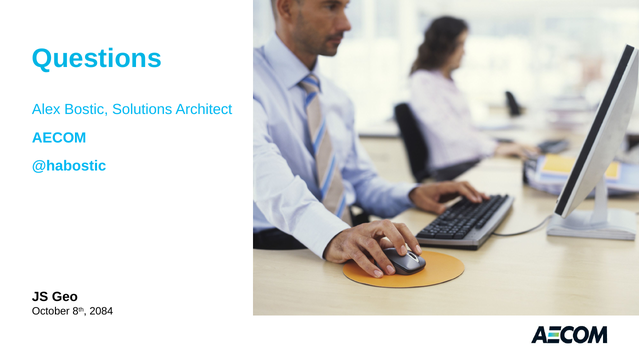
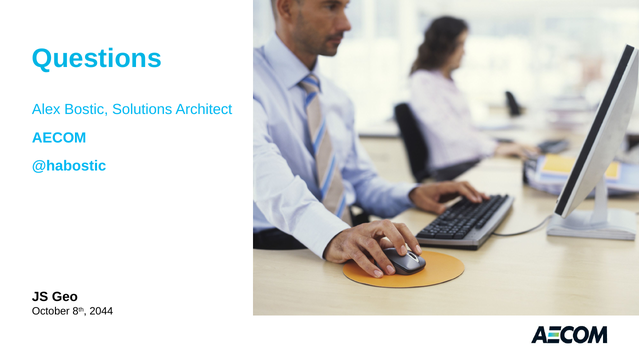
2084: 2084 -> 2044
